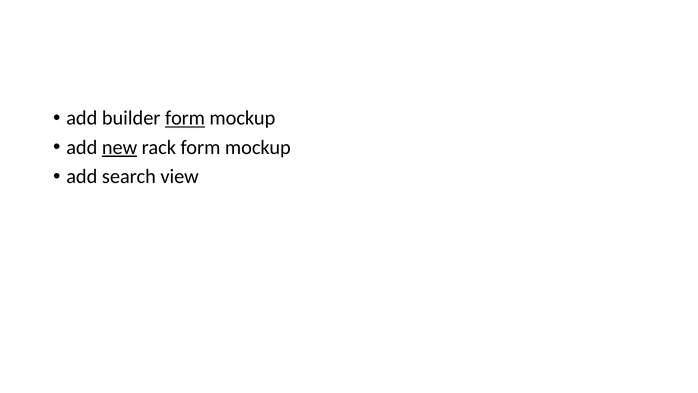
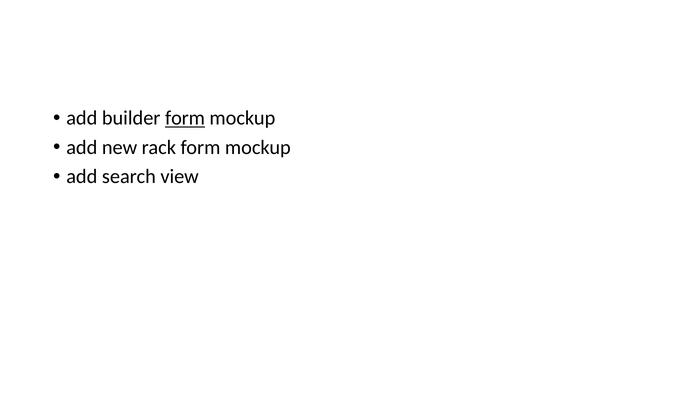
new underline: present -> none
